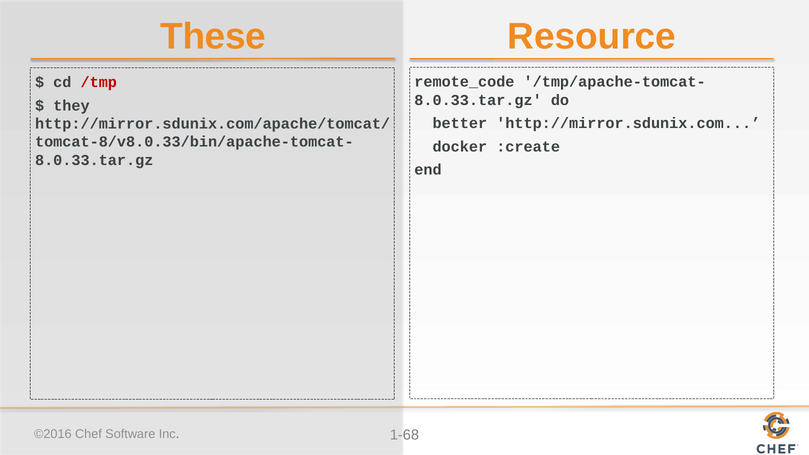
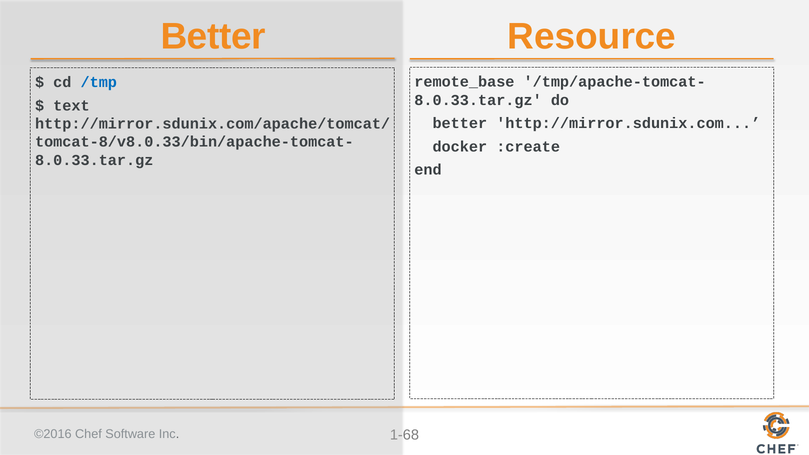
These at (213, 37): These -> Better
remote_code: remote_code -> remote_base
/tmp colour: red -> blue
they: they -> text
